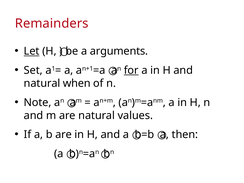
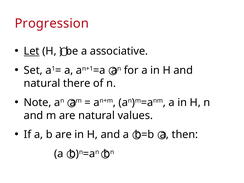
Remainders: Remainders -> Progression
arguments: arguments -> associative
for underline: present -> none
when: when -> there
